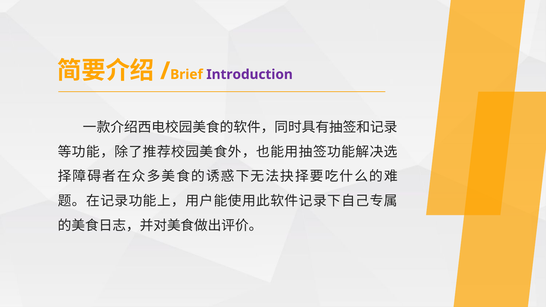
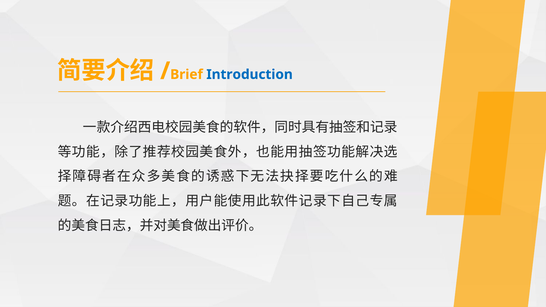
Introduction colour: purple -> blue
